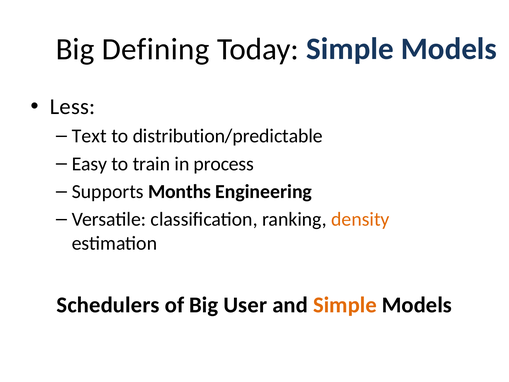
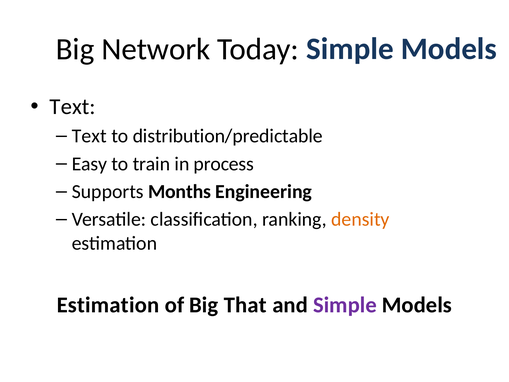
Defining: Defining -> Network
Less at (73, 107): Less -> Text
Schedulers at (108, 305): Schedulers -> Estimation
User: User -> That
Simple at (345, 305) colour: orange -> purple
